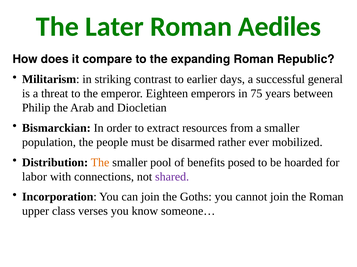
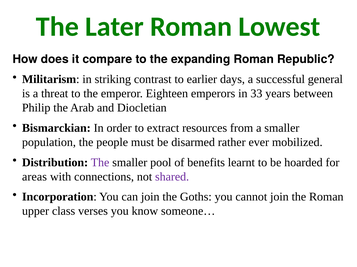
Aediles: Aediles -> Lowest
75: 75 -> 33
The at (100, 163) colour: orange -> purple
posed: posed -> learnt
labor: labor -> areas
